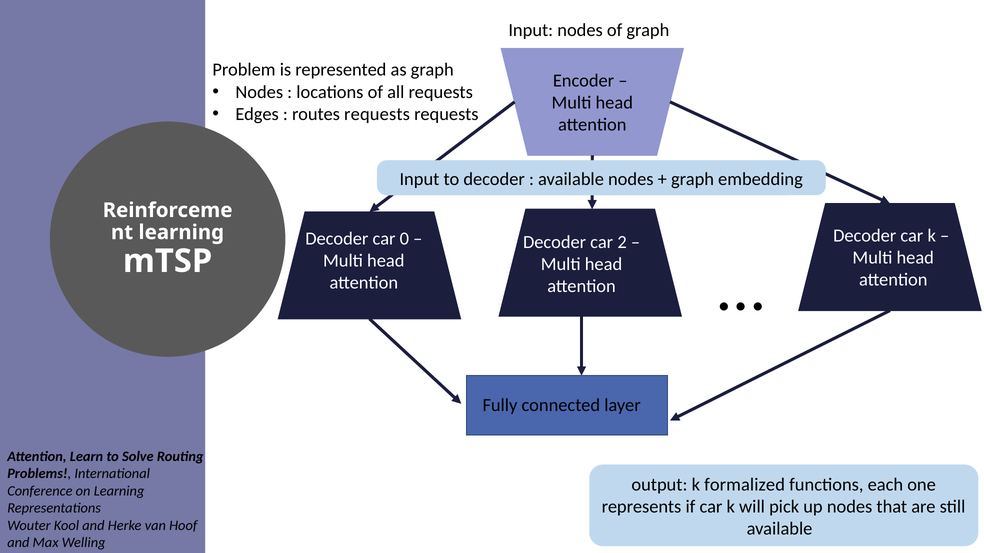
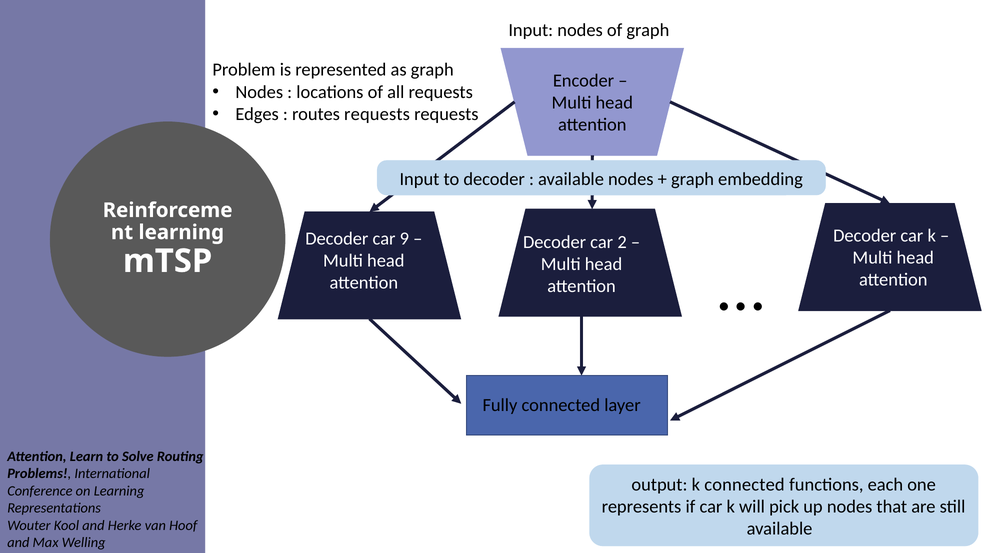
0: 0 -> 9
k formalized: formalized -> connected
